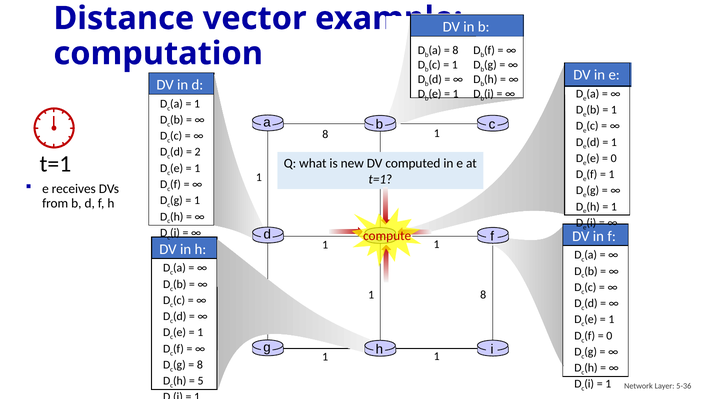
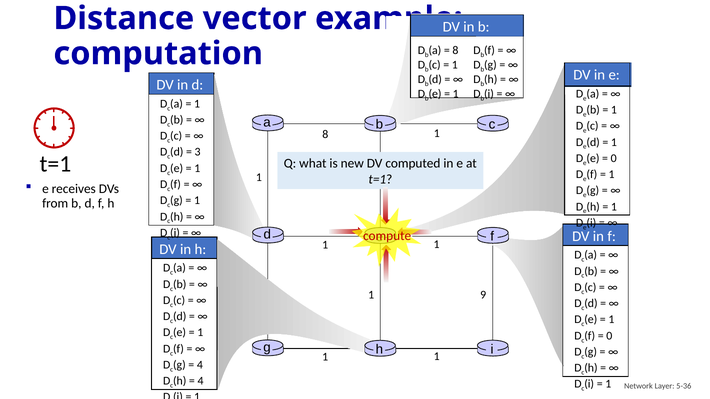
2: 2 -> 3
8 at (483, 295): 8 -> 9
8 at (200, 365): 8 -> 4
5 at (200, 381): 5 -> 4
